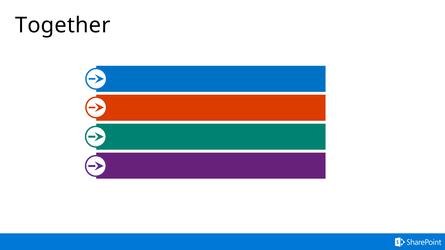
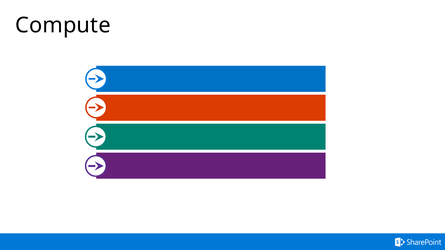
Together: Together -> Compute
